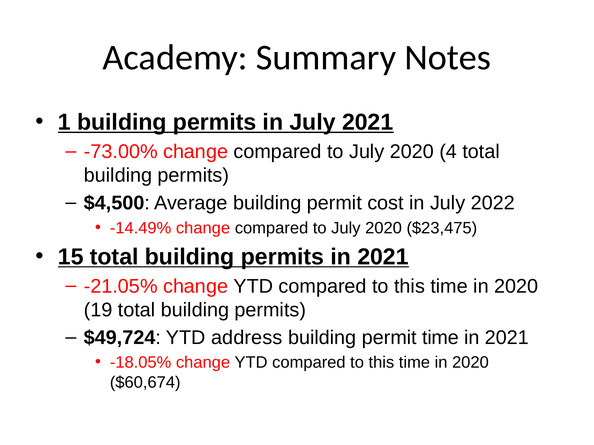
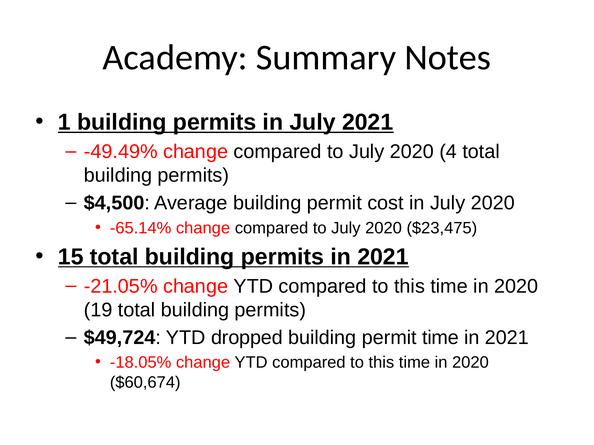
-73.00%: -73.00% -> -49.49%
in July 2022: 2022 -> 2020
-14.49%: -14.49% -> -65.14%
address: address -> dropped
